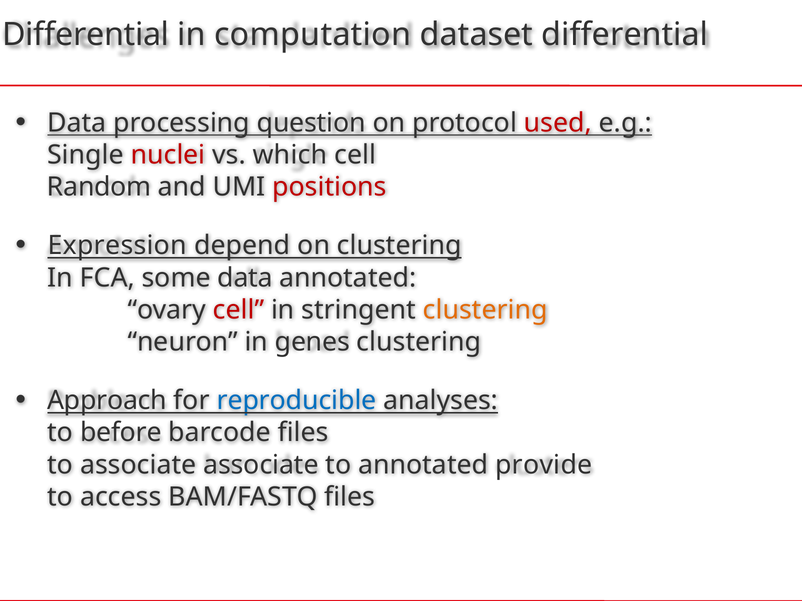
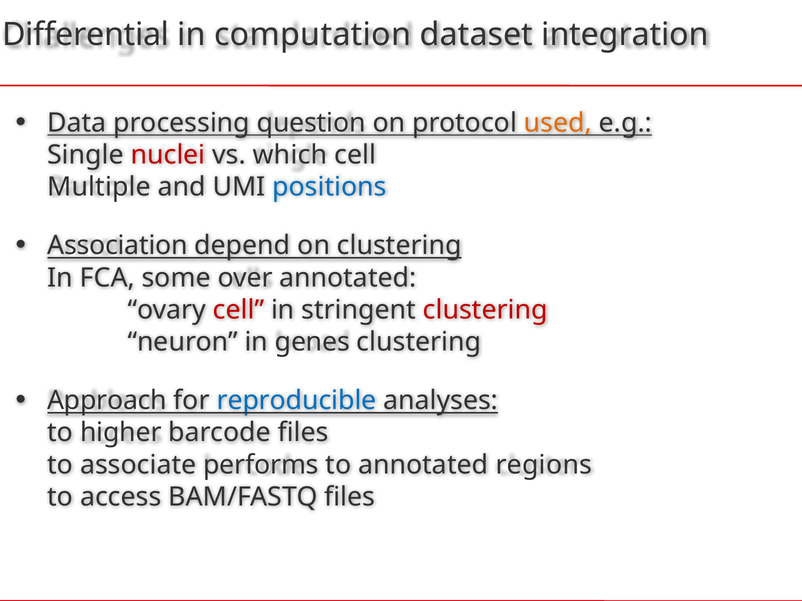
dataset differential: differential -> integration
used colour: red -> orange
Random: Random -> Multiple
positions colour: red -> blue
Expression: Expression -> Association
some data: data -> over
clustering at (485, 310) colour: orange -> red
before: before -> higher
associate associate: associate -> performs
provide: provide -> regions
